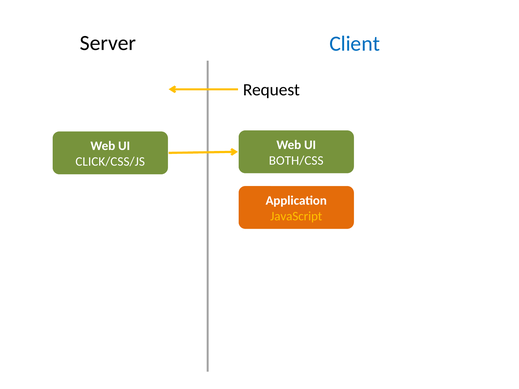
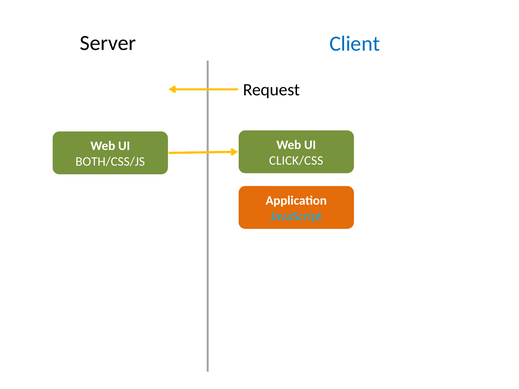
BOTH/CSS: BOTH/CSS -> CLICK/CSS
CLICK/CSS/JS: CLICK/CSS/JS -> BOTH/CSS/JS
JavaScript colour: yellow -> light blue
